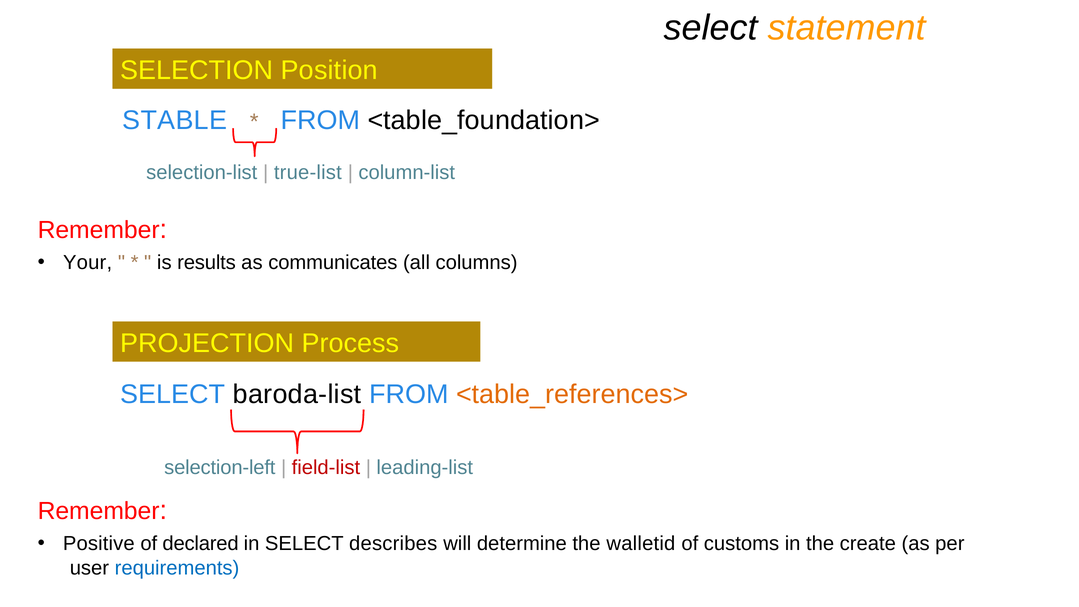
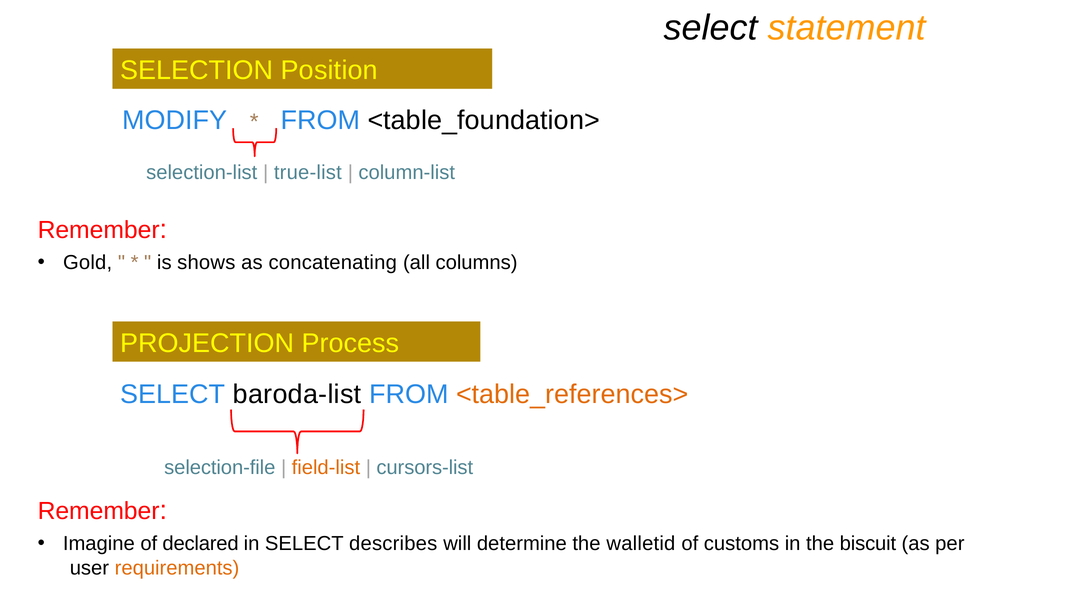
STABLE: STABLE -> MODIFY
Your: Your -> Gold
results: results -> shows
communicates: communicates -> concatenating
selection-left: selection-left -> selection-file
field-list colour: red -> orange
leading-list: leading-list -> cursors-list
Positive: Positive -> Imagine
create: create -> biscuit
requirements colour: blue -> orange
